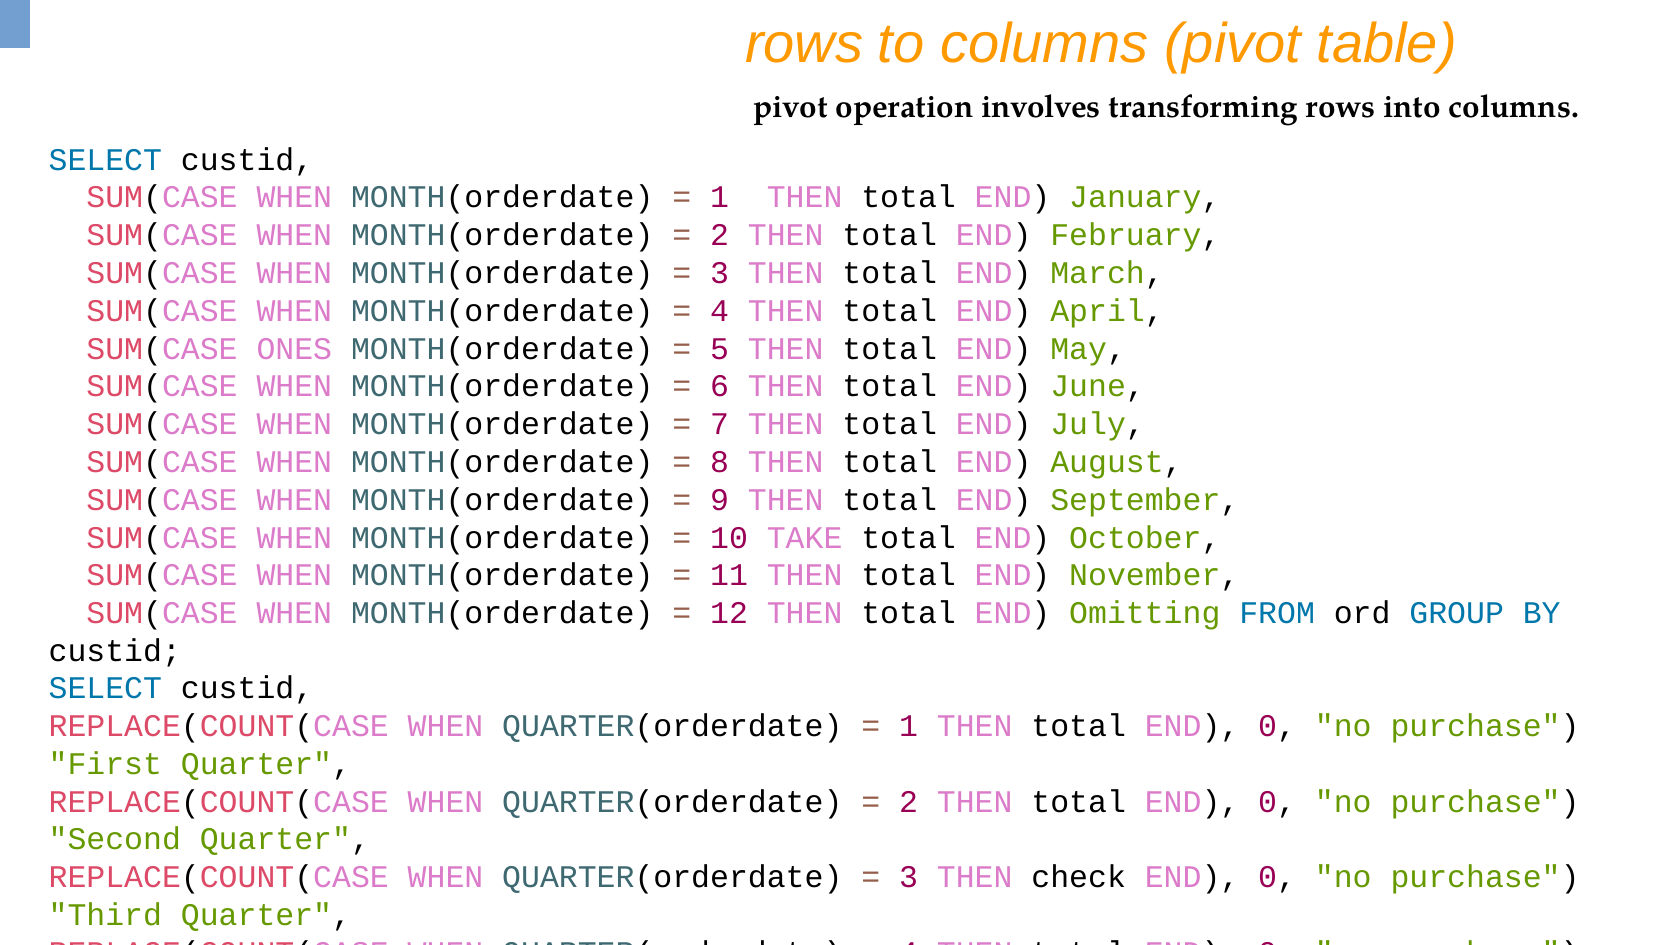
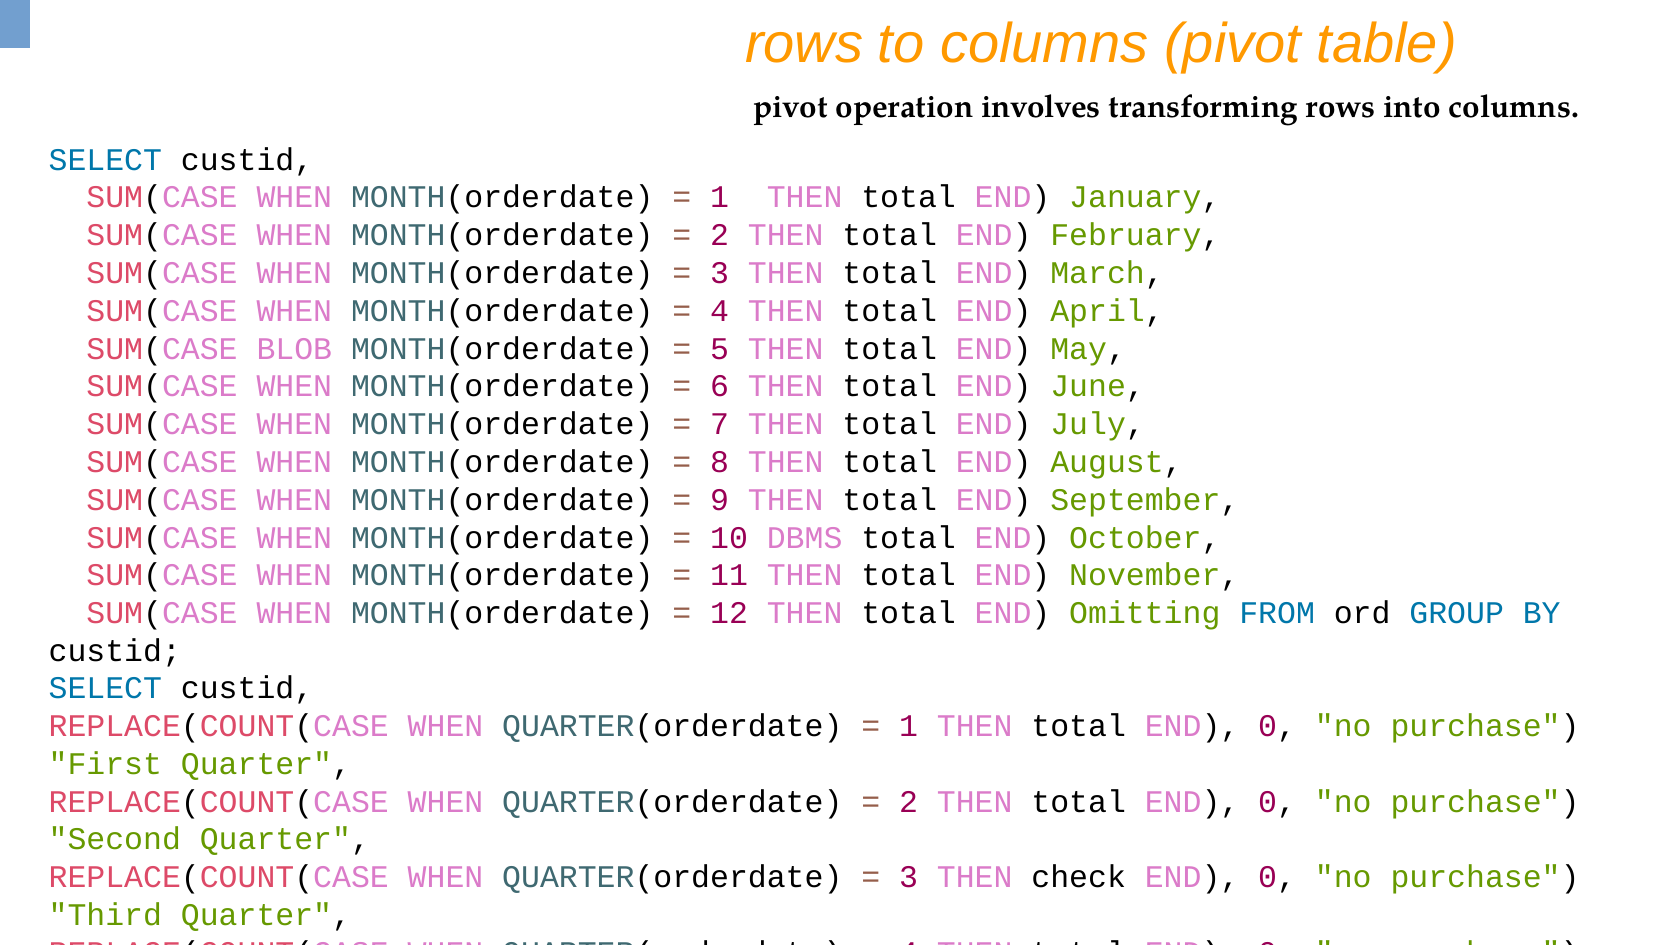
ONES: ONES -> BLOB
TAKE: TAKE -> DBMS
